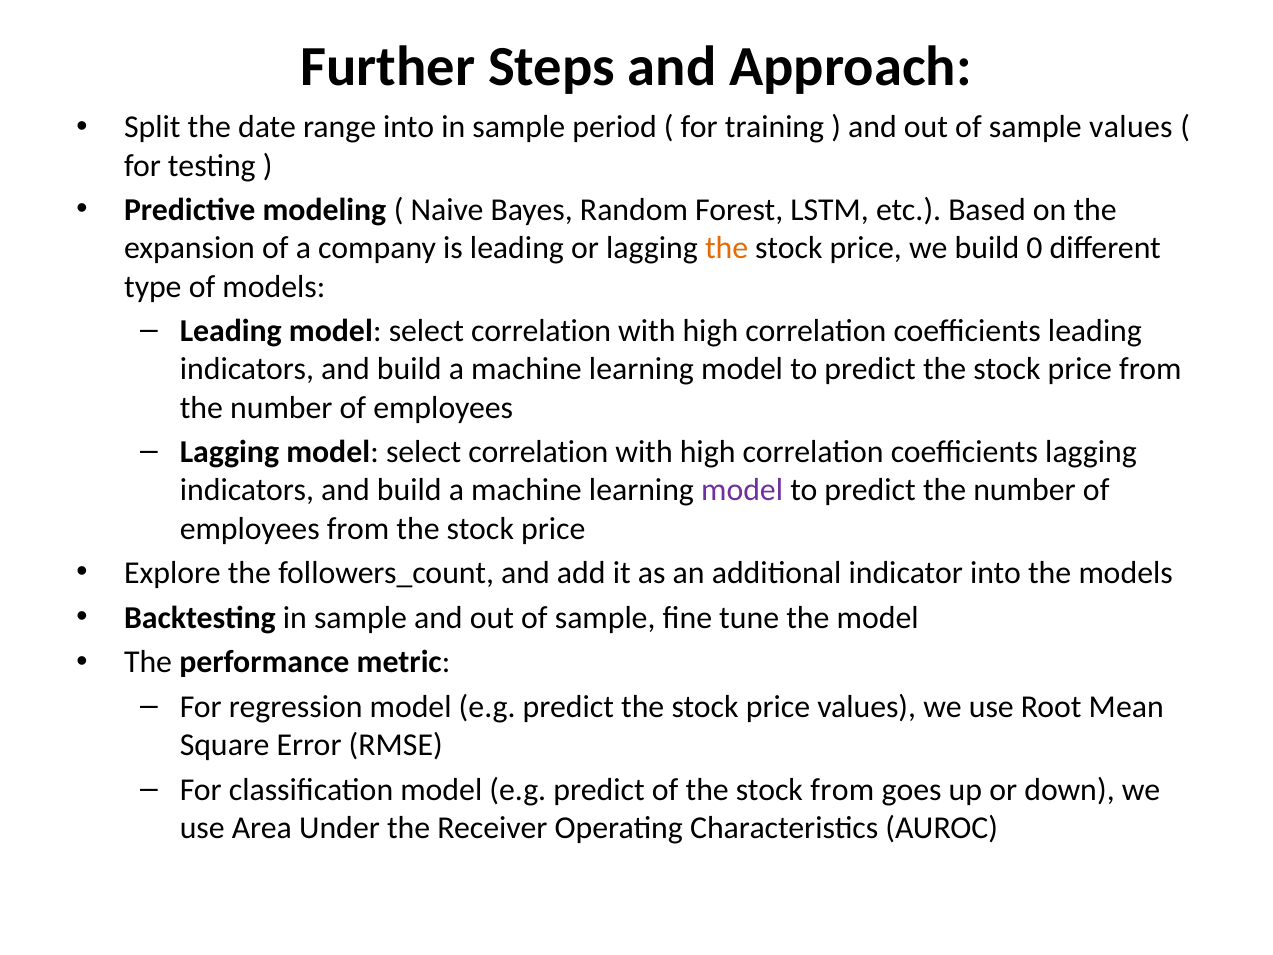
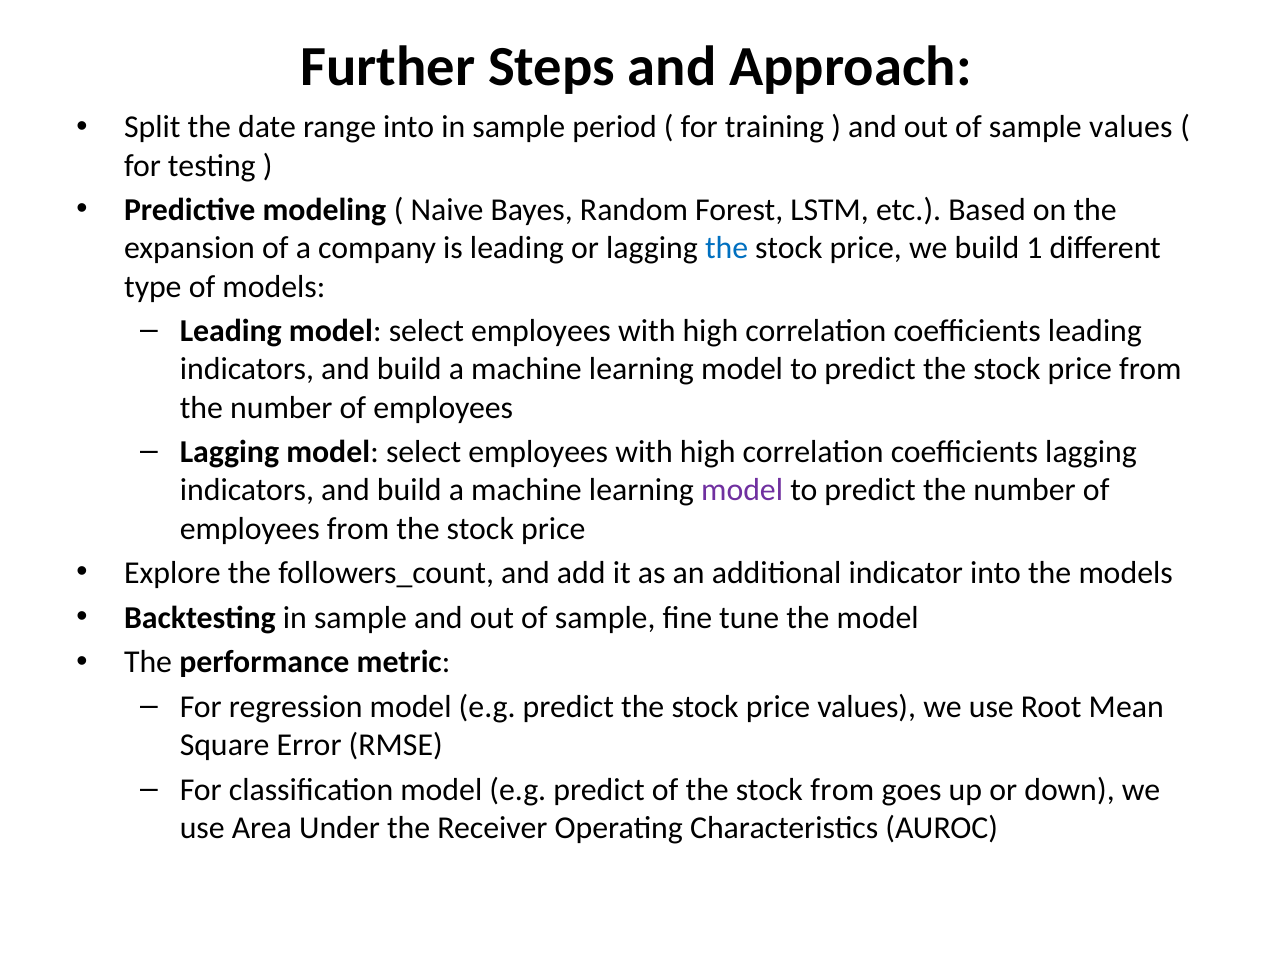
the at (727, 248) colour: orange -> blue
0: 0 -> 1
Leading model select correlation: correlation -> employees
Lagging model select correlation: correlation -> employees
